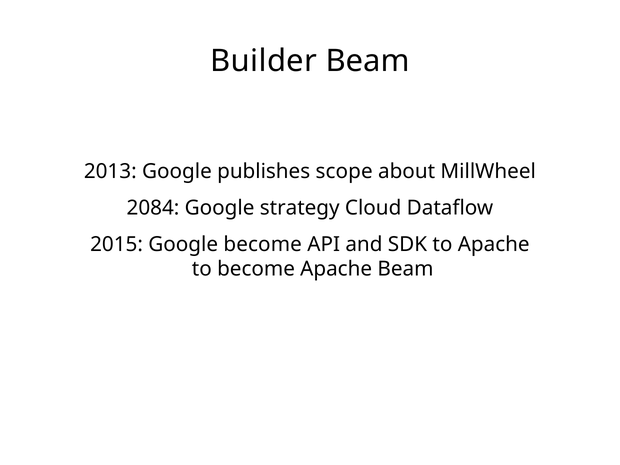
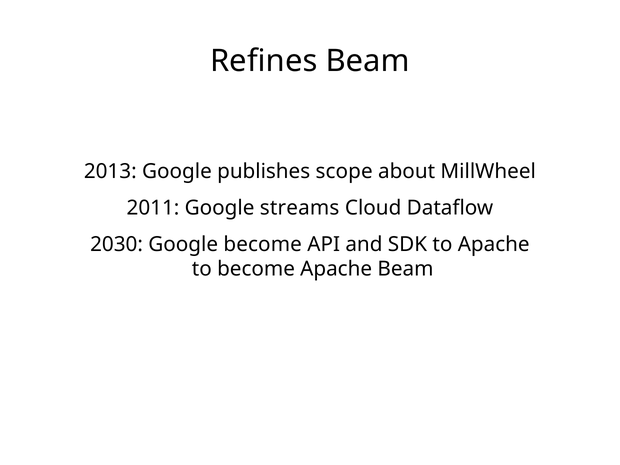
Builder: Builder -> Refines
2084: 2084 -> 2011
strategy: strategy -> streams
2015: 2015 -> 2030
